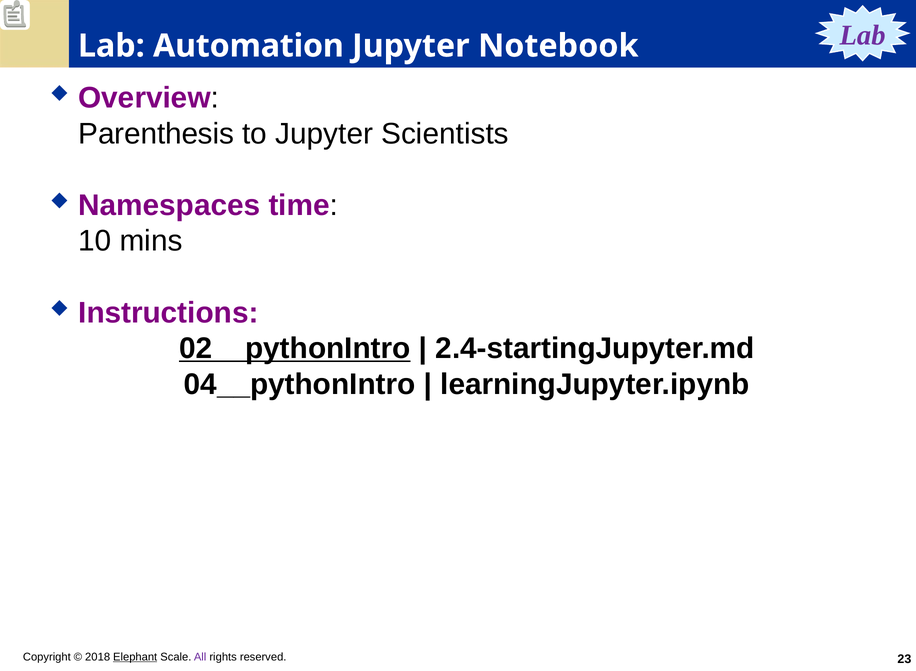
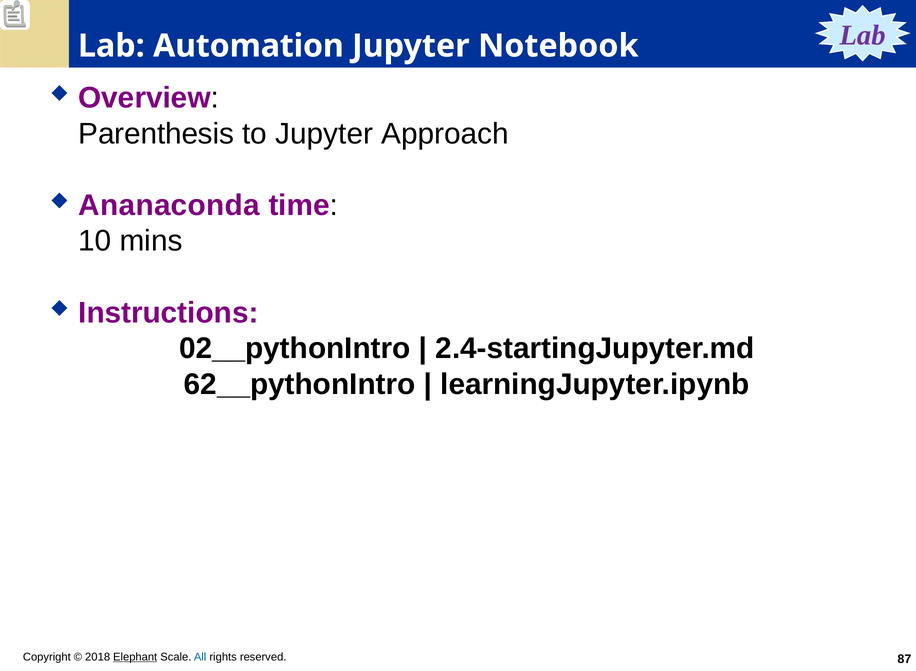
Scientists: Scientists -> Approach
Namespaces: Namespaces -> Ananaconda
02__pythonIntro underline: present -> none
04__pythonIntro: 04__pythonIntro -> 62__pythonIntro
All colour: purple -> blue
23: 23 -> 87
